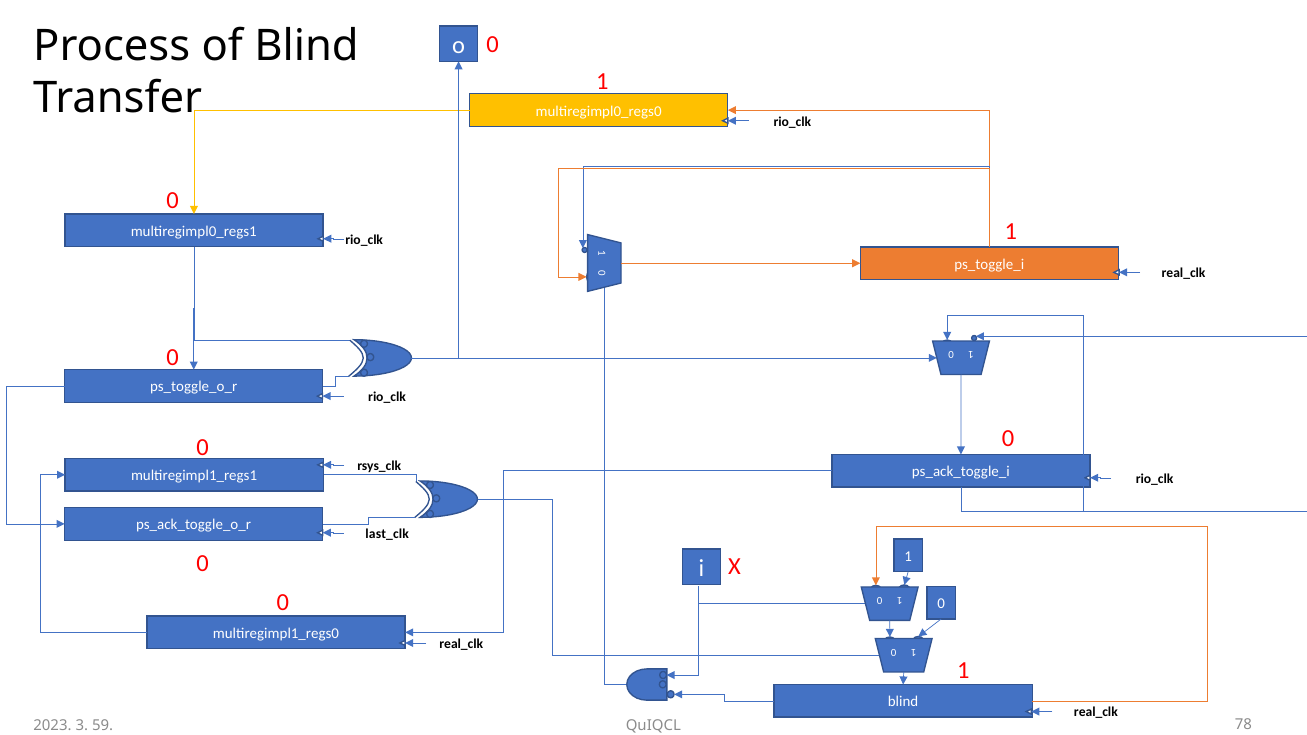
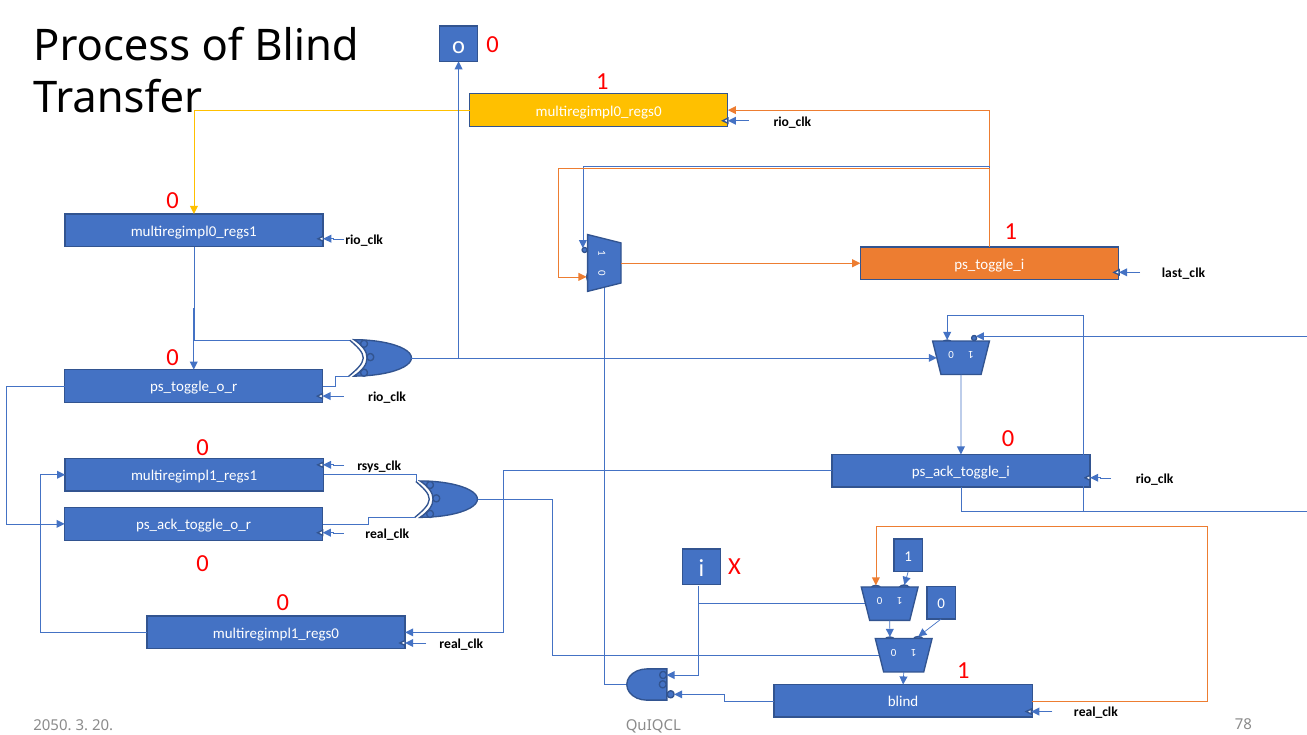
real_clk at (1184, 273): real_clk -> last_clk
last_clk at (387, 534): last_clk -> real_clk
2023: 2023 -> 2050
59: 59 -> 20
